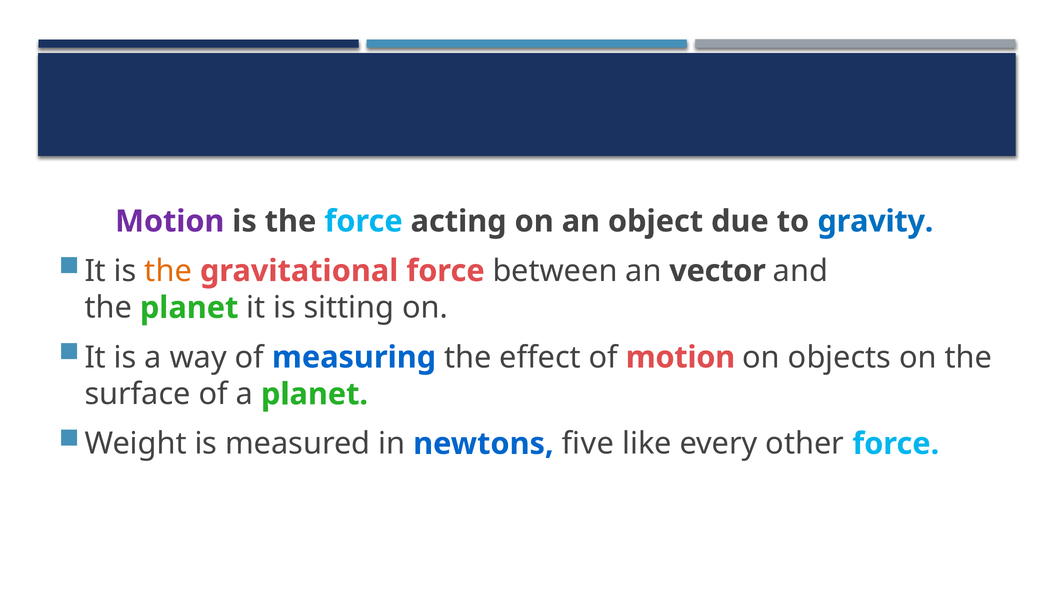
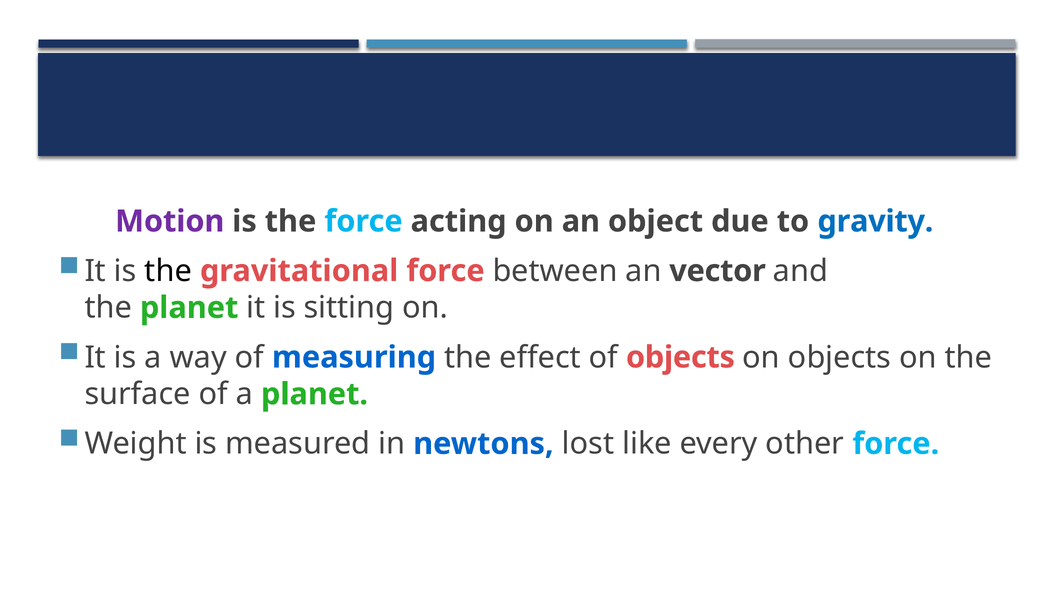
the at (168, 271) colour: orange -> black
of motion: motion -> objects
five: five -> lost
